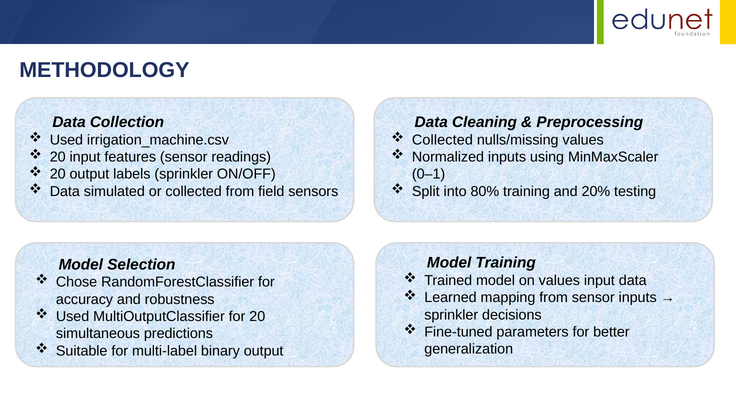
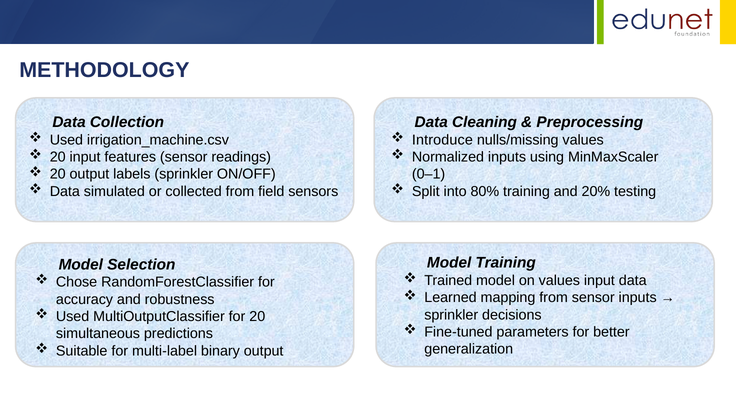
Collected at (442, 140): Collected -> Introduce
